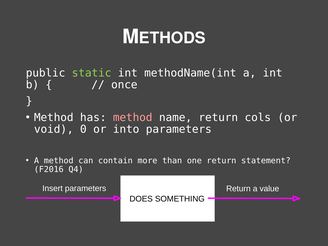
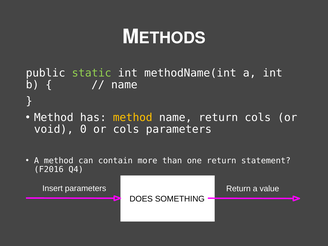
once at (124, 85): once -> name
method at (133, 117) colour: pink -> yellow
or into: into -> cols
